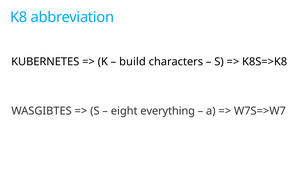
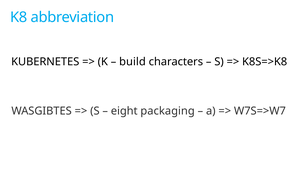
everything: everything -> packaging
